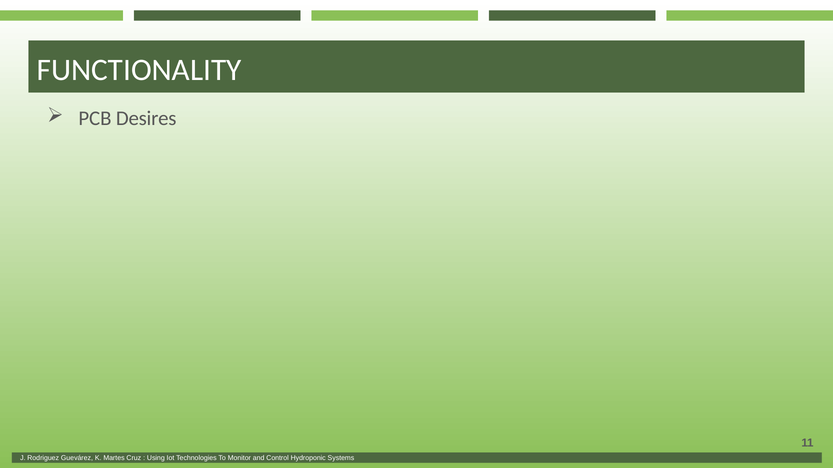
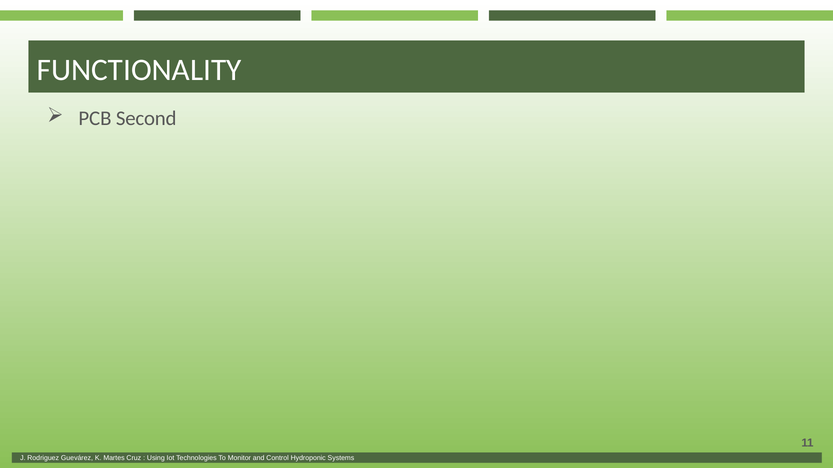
Desires: Desires -> Second
